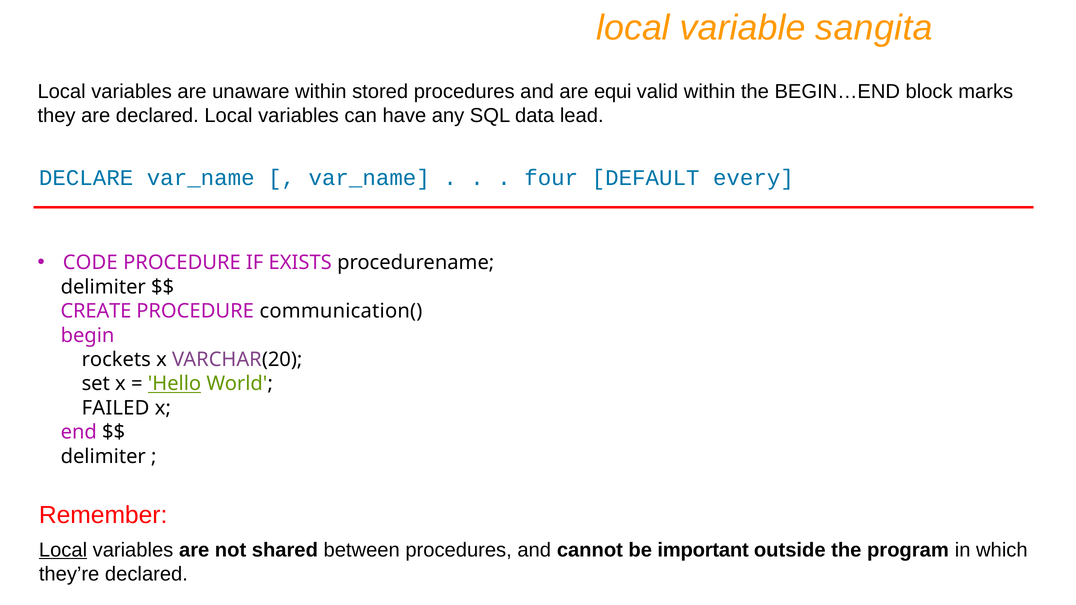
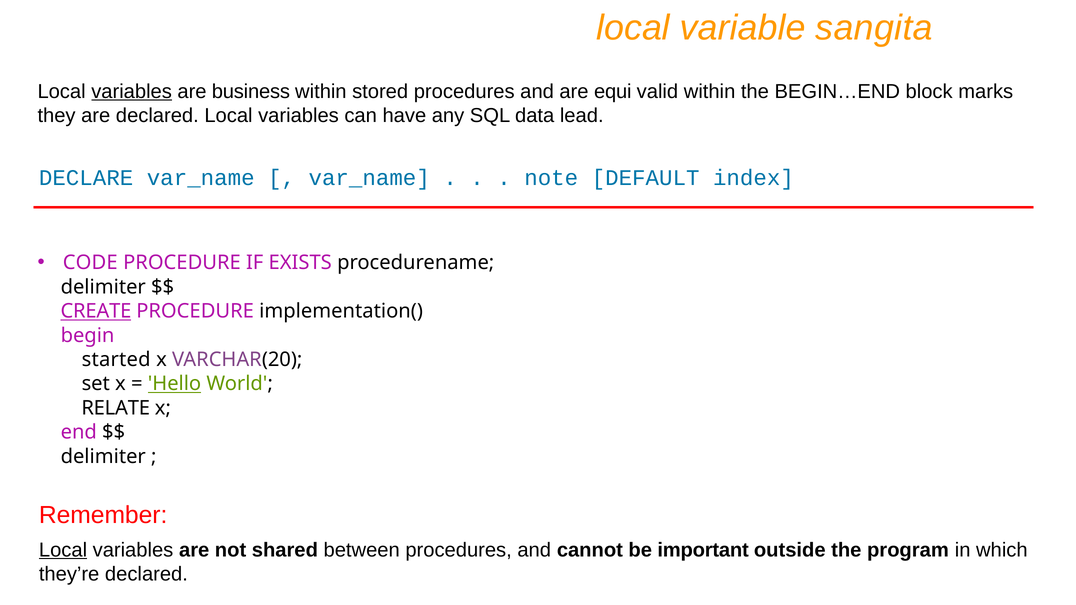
variables at (132, 91) underline: none -> present
unaware: unaware -> business
four: four -> note
every: every -> index
CREATE underline: none -> present
communication(: communication( -> implementation(
rockets: rockets -> started
FAILED: FAILED -> RELATE
